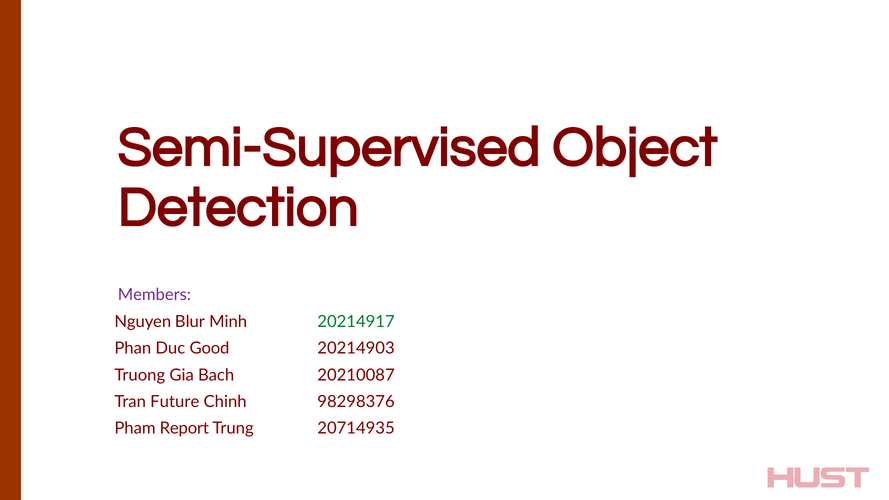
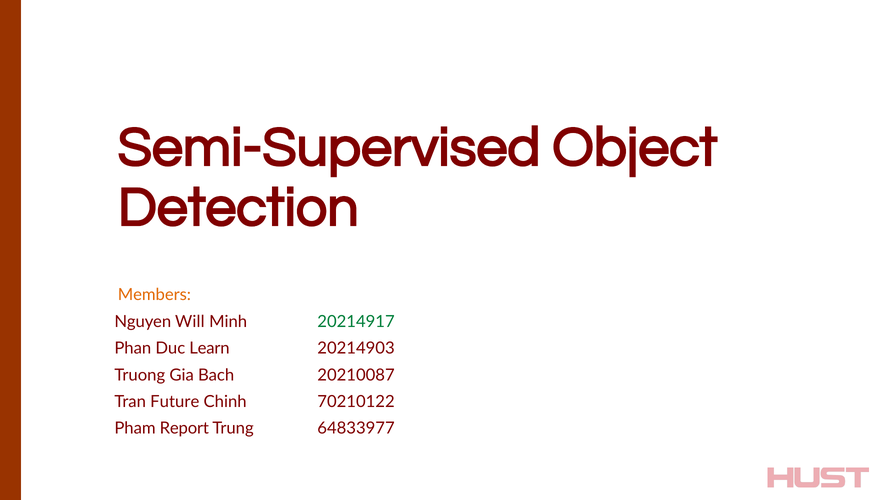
Members colour: purple -> orange
Blur: Blur -> Will
Good: Good -> Learn
98298376: 98298376 -> 70210122
20714935: 20714935 -> 64833977
